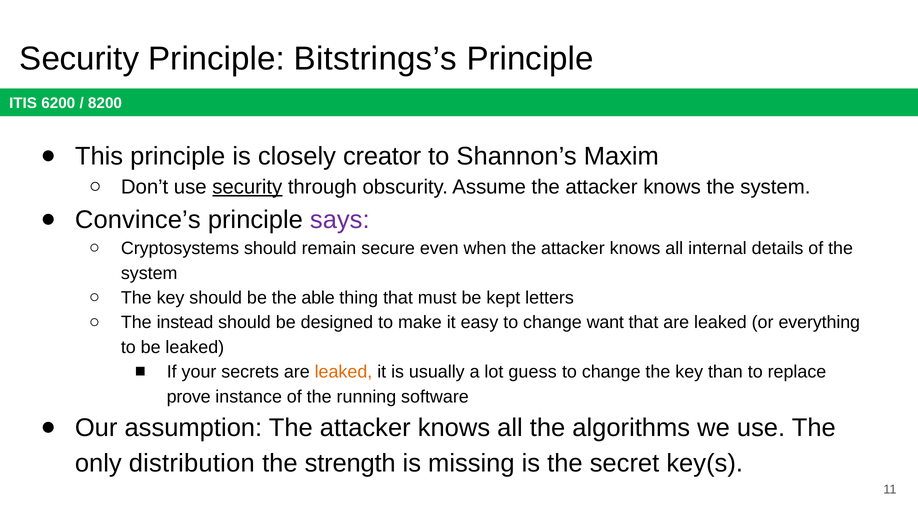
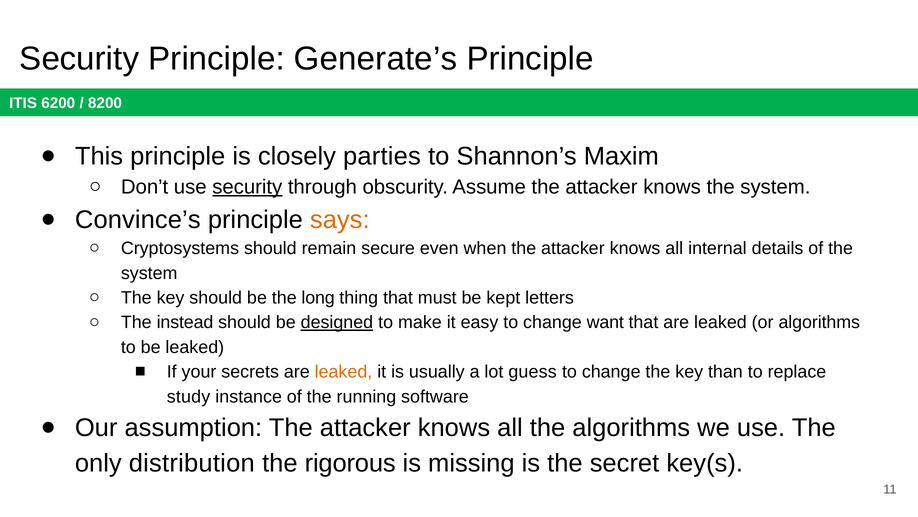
Bitstrings’s: Bitstrings’s -> Generate’s
creator: creator -> parties
says colour: purple -> orange
able: able -> long
designed underline: none -> present
or everything: everything -> algorithms
prove: prove -> study
strength: strength -> rigorous
